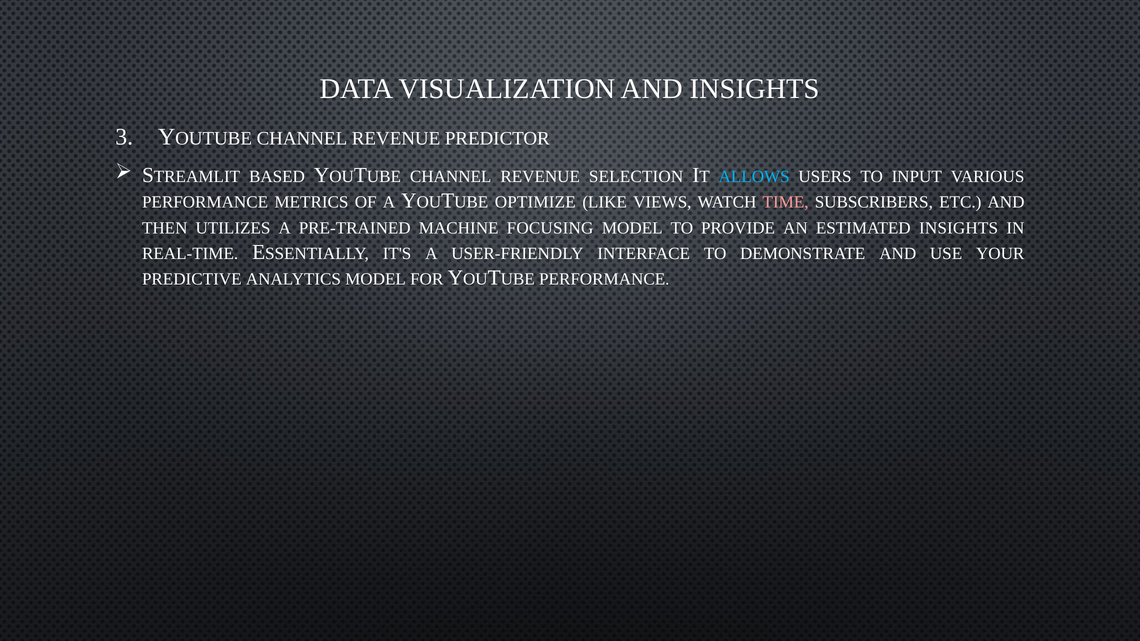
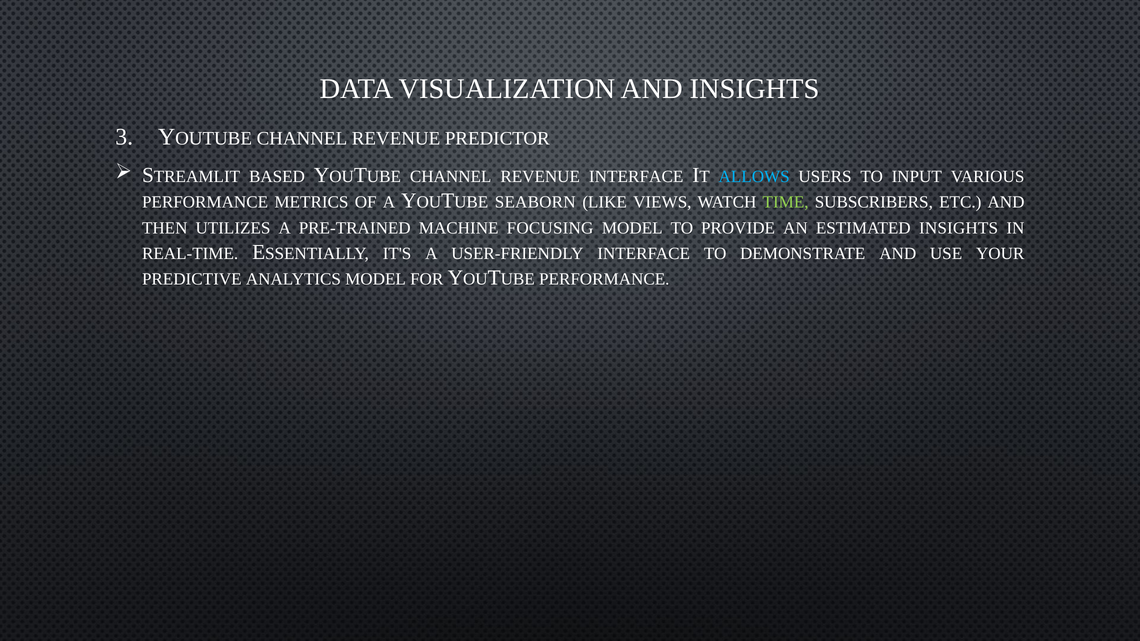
REVENUE SELECTION: SELECTION -> INTERFACE
OPTIMIZE: OPTIMIZE -> SEABORN
TIME colour: pink -> light green
